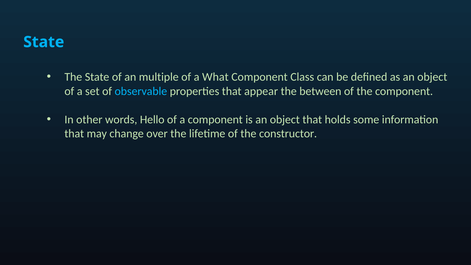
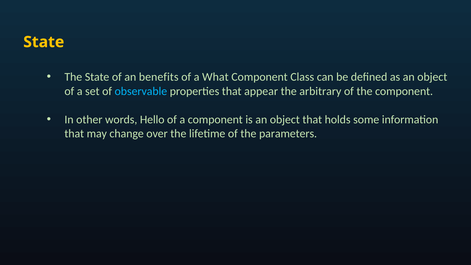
State at (44, 42) colour: light blue -> yellow
multiple: multiple -> benefits
between: between -> arbitrary
constructor: constructor -> parameters
